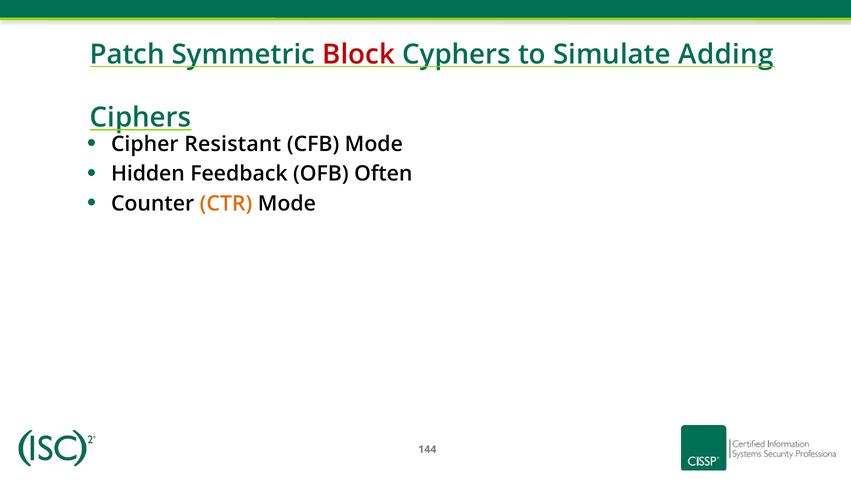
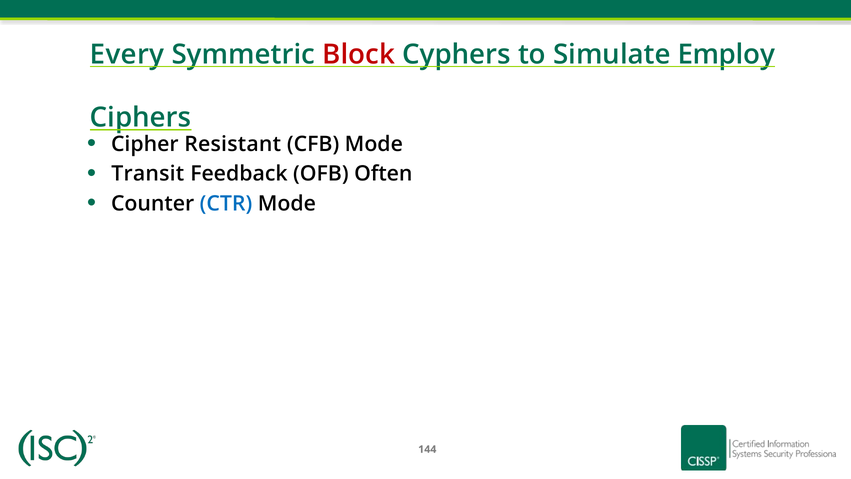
Patch: Patch -> Every
Adding: Adding -> Employ
Hidden: Hidden -> Transit
CTR colour: orange -> blue
